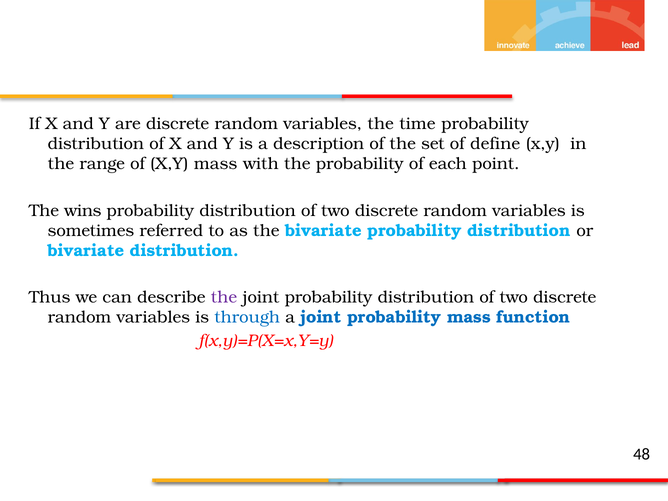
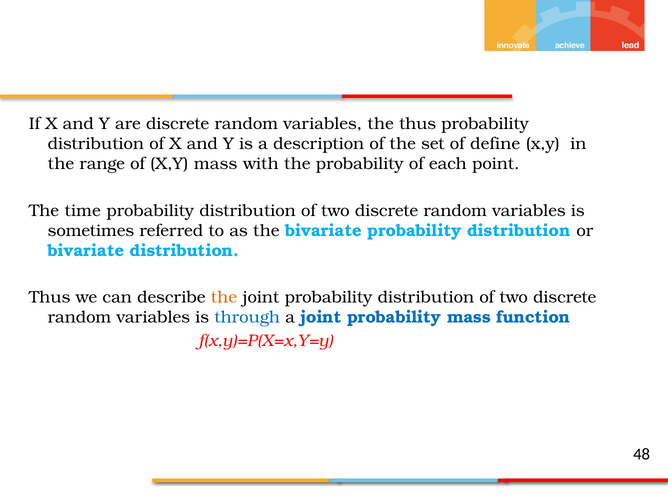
the time: time -> thus
wins: wins -> time
the at (224, 297) colour: purple -> orange
